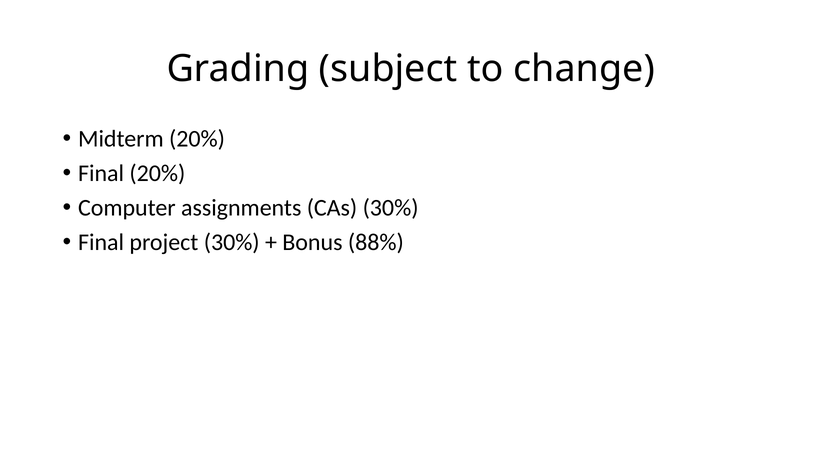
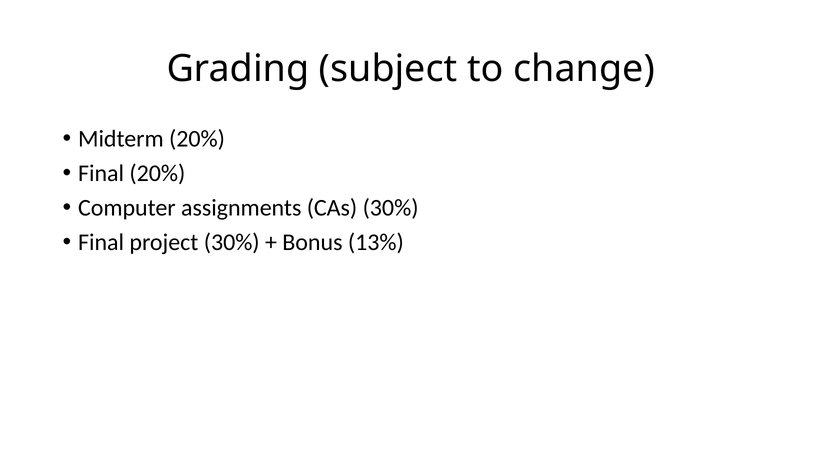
88%: 88% -> 13%
